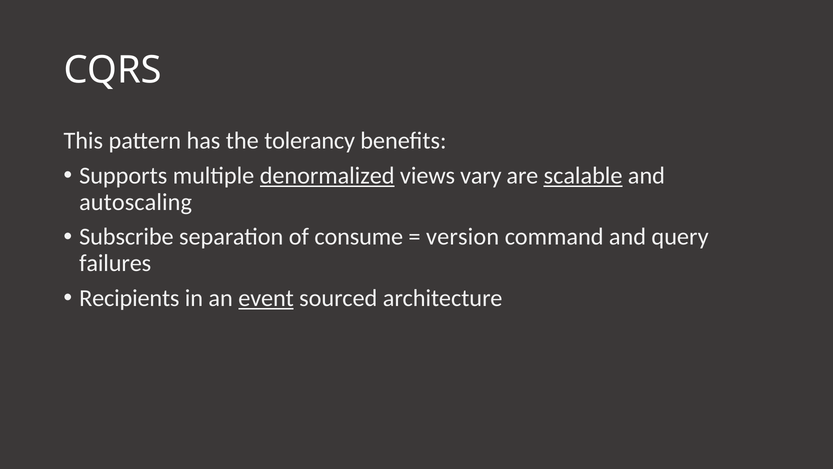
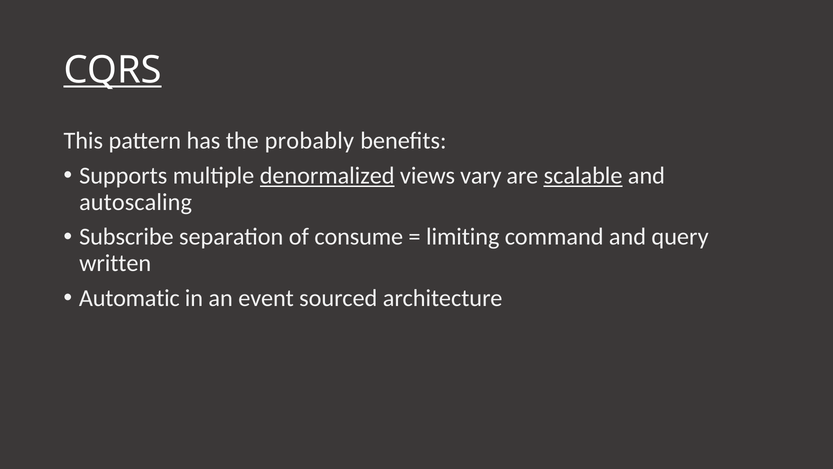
CQRS underline: none -> present
tolerancy: tolerancy -> probably
version: version -> limiting
failures: failures -> written
Recipients: Recipients -> Automatic
event underline: present -> none
